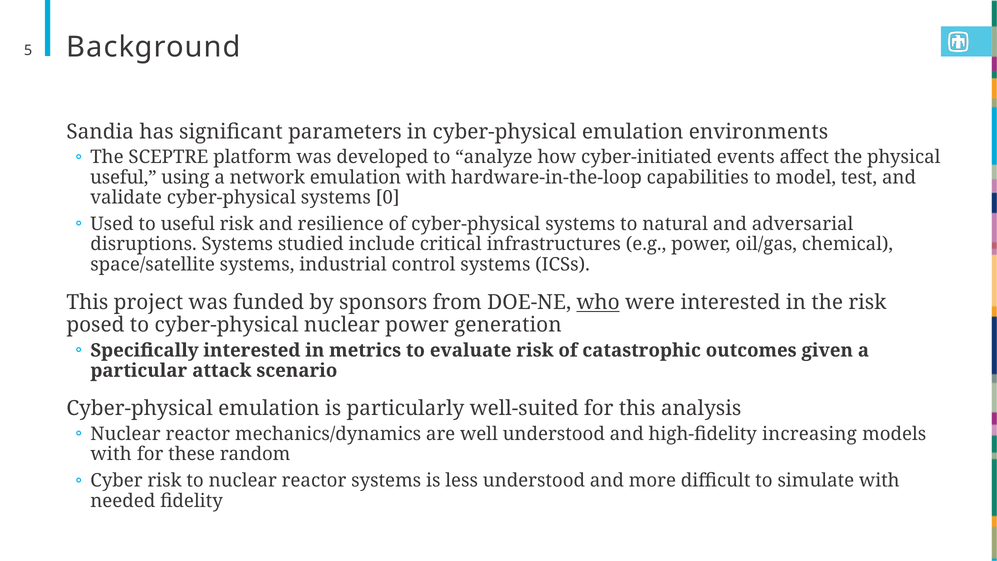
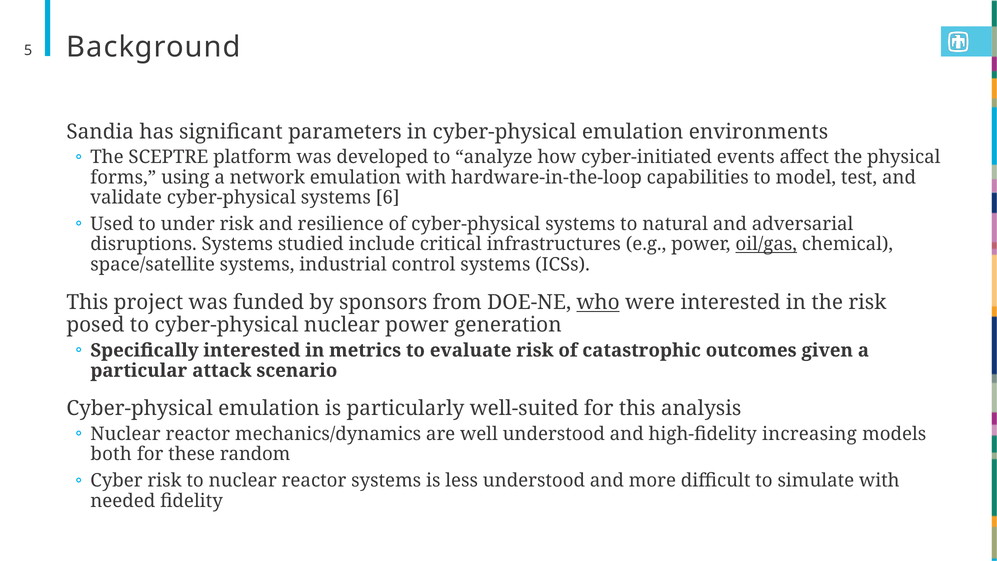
useful at (123, 177): useful -> forms
0: 0 -> 6
to useful: useful -> under
oil/gas underline: none -> present
with at (111, 454): with -> both
